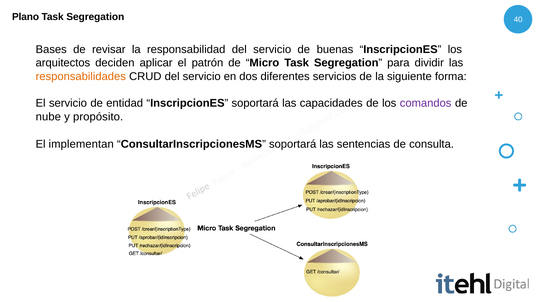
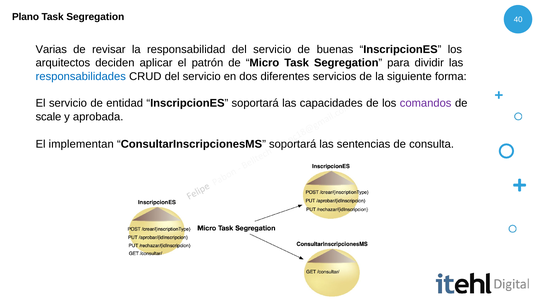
Bases: Bases -> Varias
responsabilidades colour: orange -> blue
nube: nube -> scale
propósito: propósito -> aprobada
